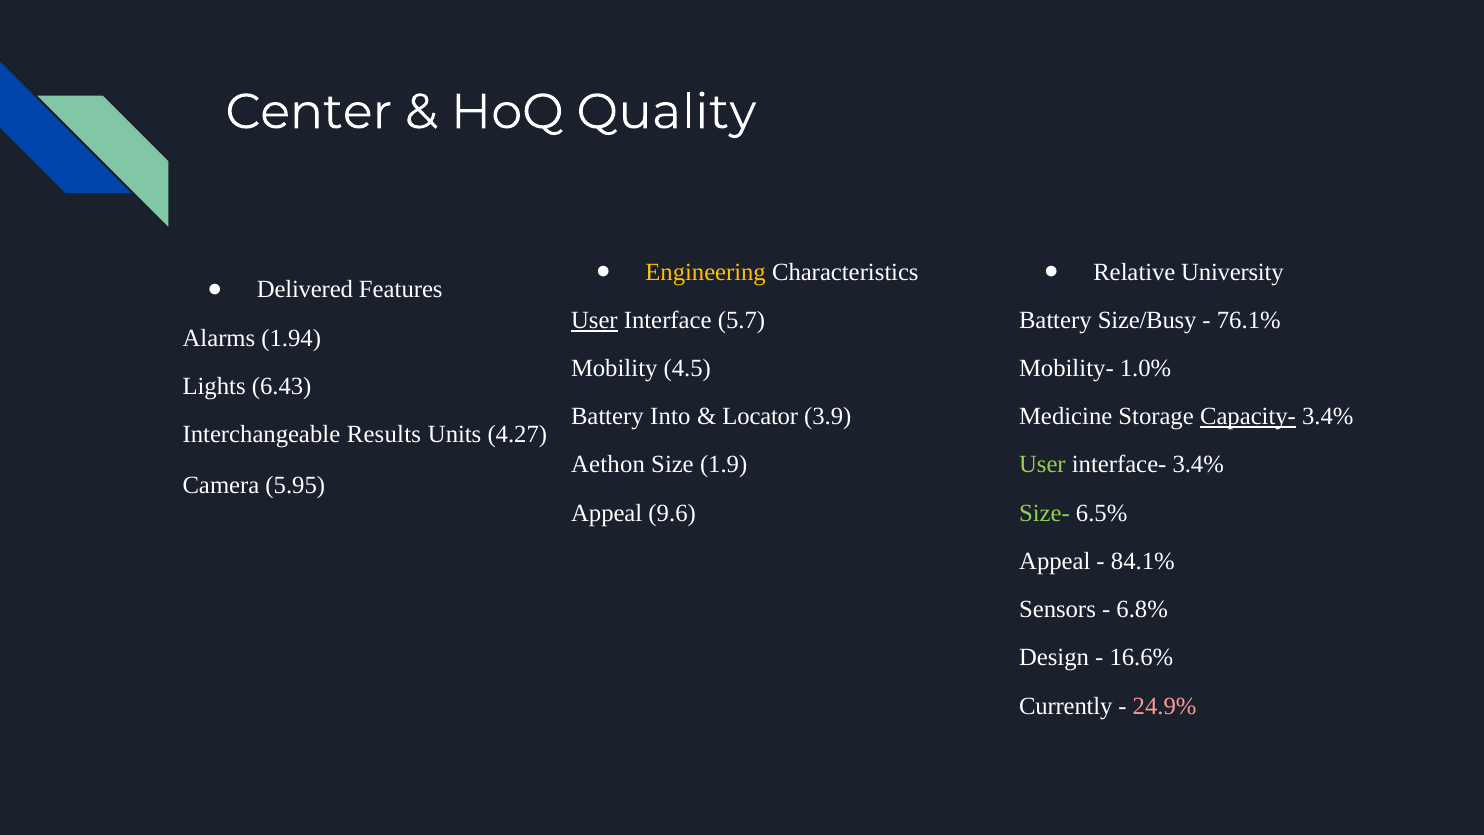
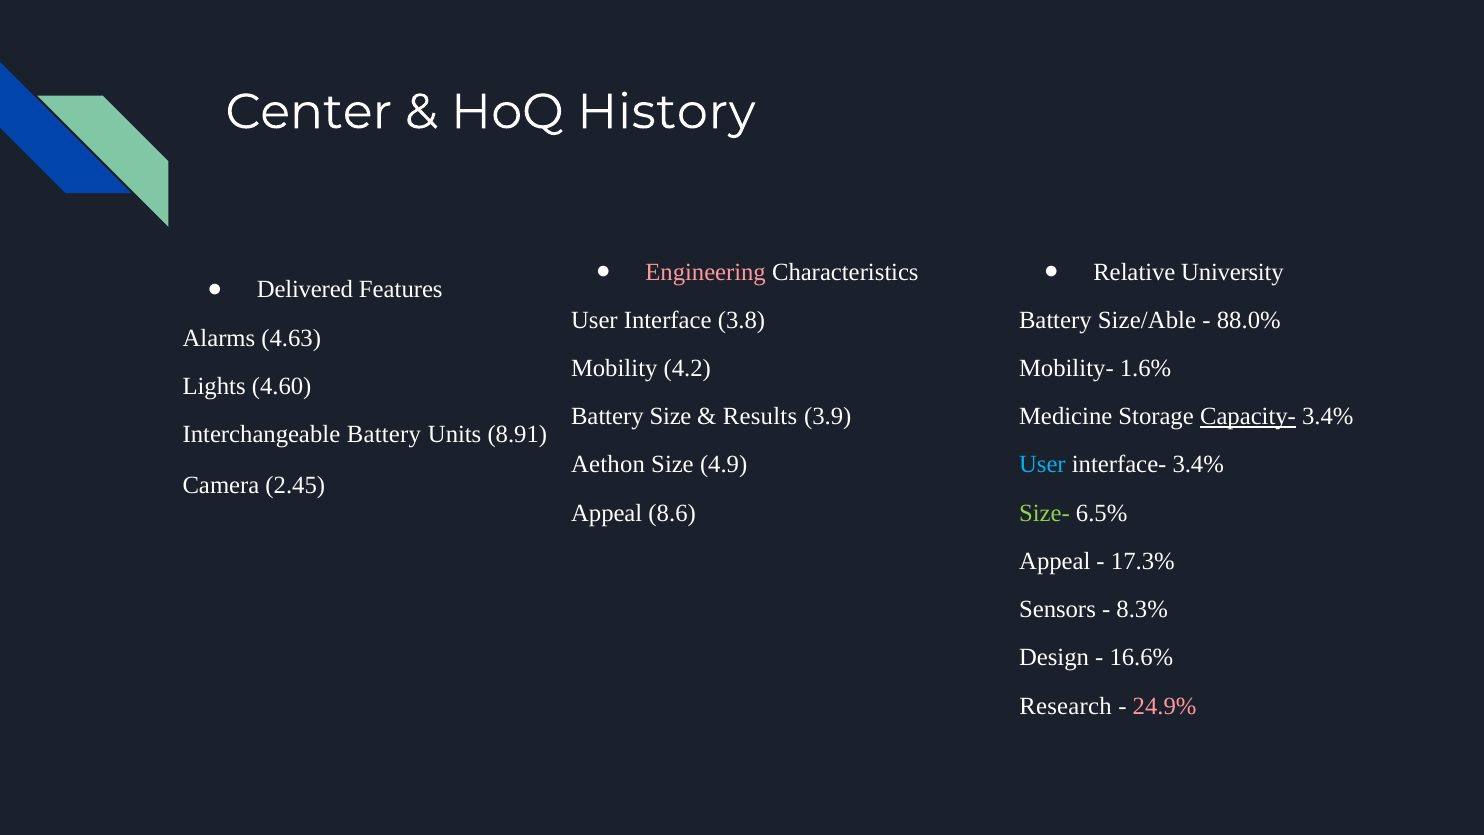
Quality: Quality -> History
Engineering colour: yellow -> pink
User at (594, 320) underline: present -> none
5.7: 5.7 -> 3.8
Size/Busy: Size/Busy -> Size/Able
76.1%: 76.1% -> 88.0%
1.94: 1.94 -> 4.63
4.5: 4.5 -> 4.2
1.0%: 1.0% -> 1.6%
6.43: 6.43 -> 4.60
Battery Into: Into -> Size
Locator: Locator -> Results
Interchangeable Results: Results -> Battery
4.27: 4.27 -> 8.91
1.9: 1.9 -> 4.9
User at (1042, 465) colour: light green -> light blue
5.95: 5.95 -> 2.45
9.6: 9.6 -> 8.6
84.1%: 84.1% -> 17.3%
6.8%: 6.8% -> 8.3%
Currently: Currently -> Research
